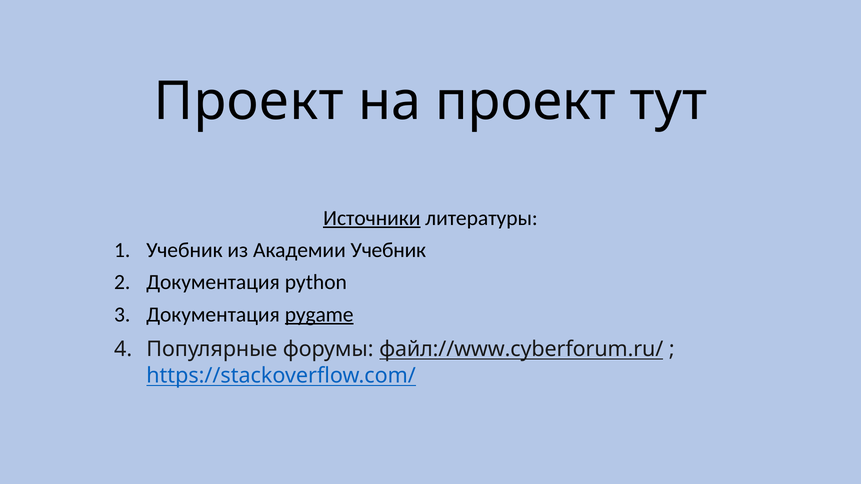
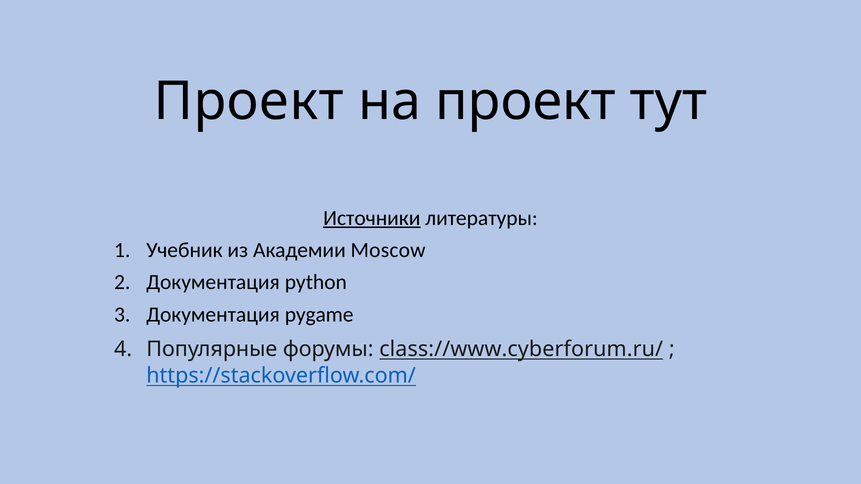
Академии Учебник: Учебник -> Moscow
pygame underline: present -> none
файл://www.cyberforum.ru/: файл://www.cyberforum.ru/ -> class://www.cyberforum.ru/
